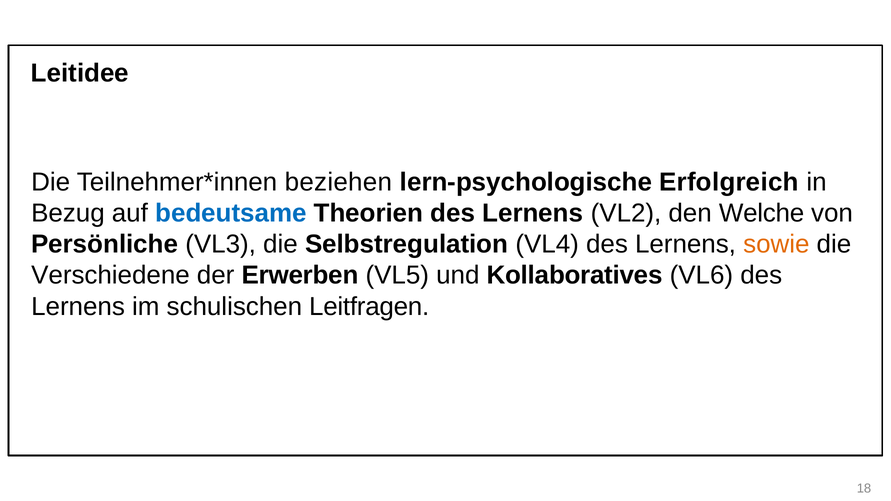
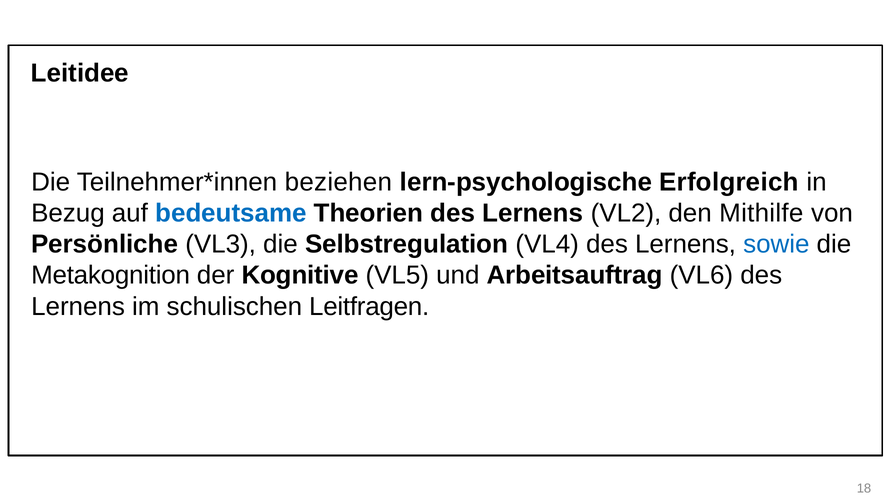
Welche: Welche -> Mithilfe
sowie colour: orange -> blue
Verschiedene: Verschiedene -> Metakognition
Erwerben: Erwerben -> Kognitive
Kollaboratives: Kollaboratives -> Arbeitsauftrag
